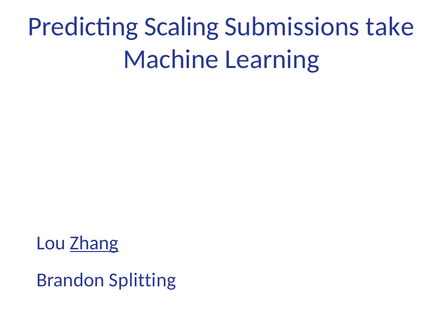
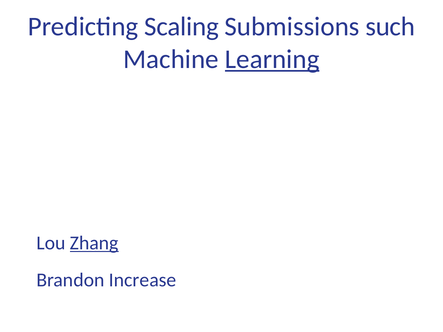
take: take -> such
Learning underline: none -> present
Splitting: Splitting -> Increase
